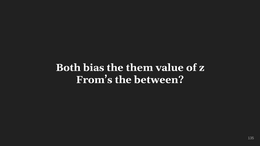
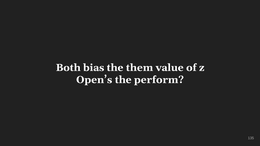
From’s: From’s -> Open’s
between: between -> perform
